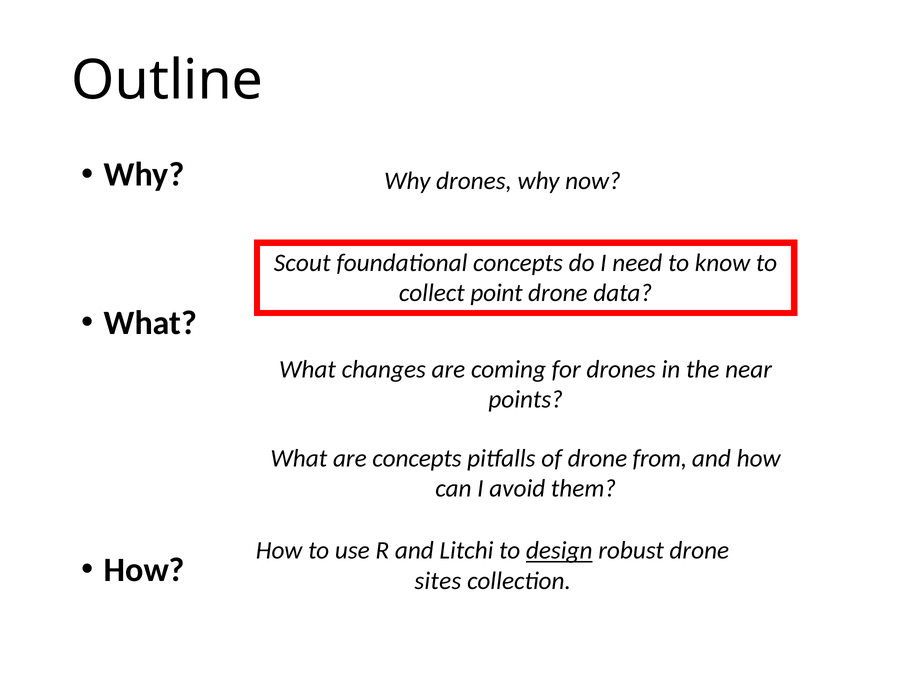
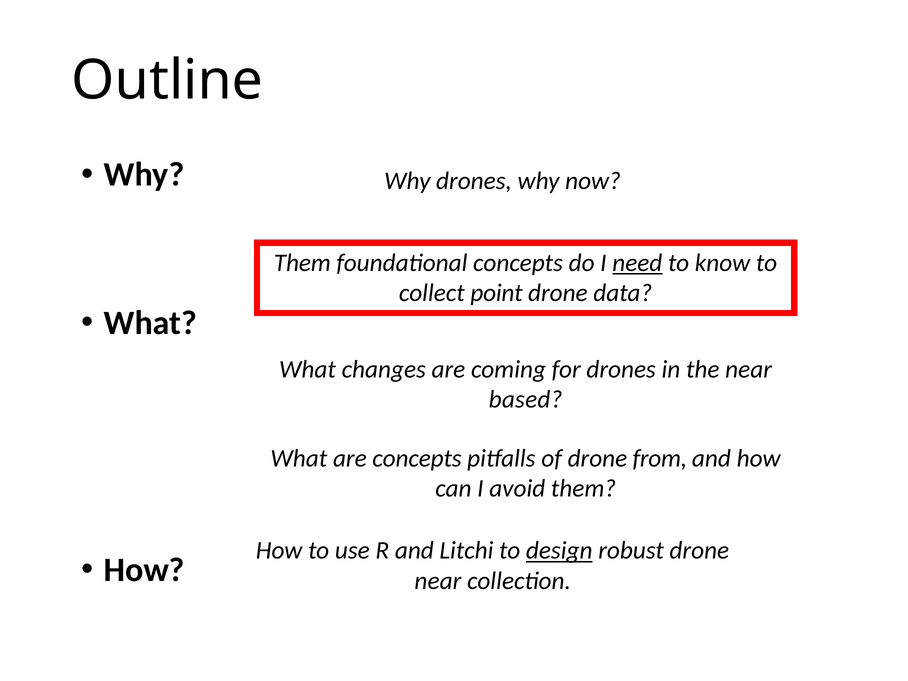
Scout at (302, 263): Scout -> Them
need underline: none -> present
points: points -> based
sites at (438, 581): sites -> near
